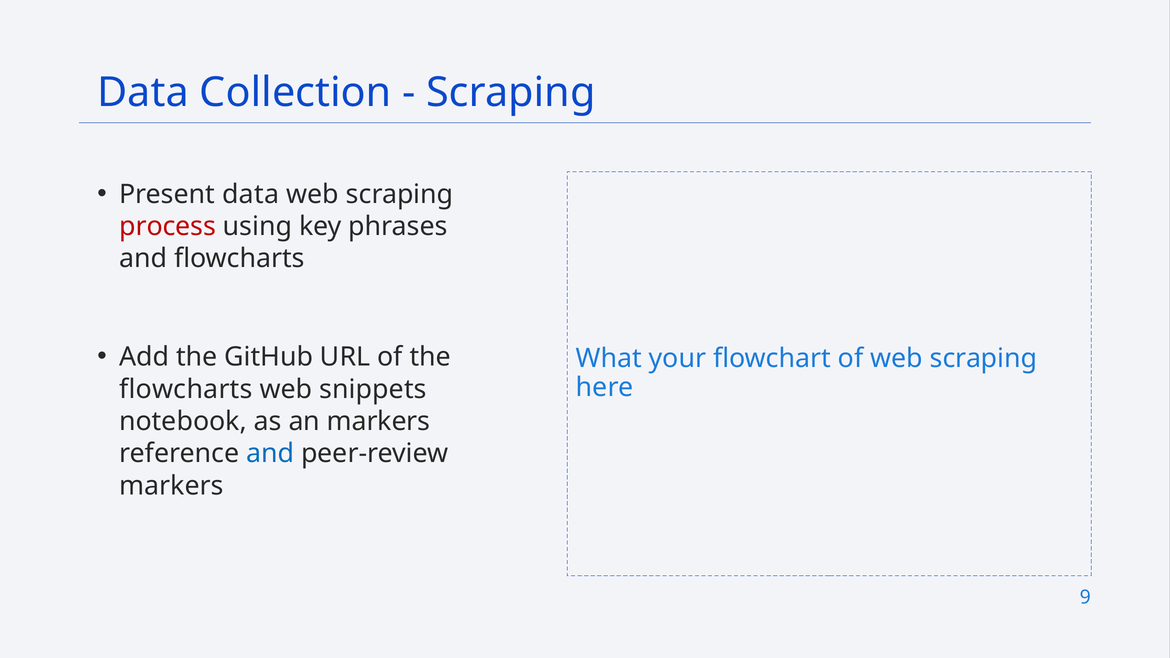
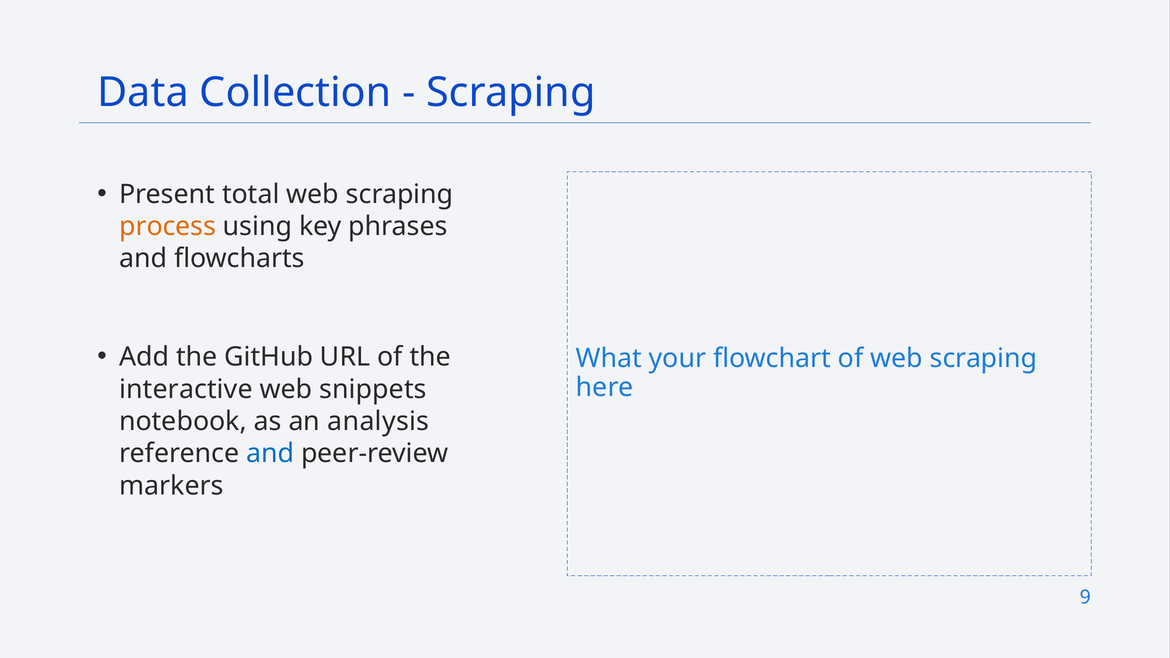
Present data: data -> total
process colour: red -> orange
flowcharts at (186, 389): flowcharts -> interactive
an markers: markers -> analysis
